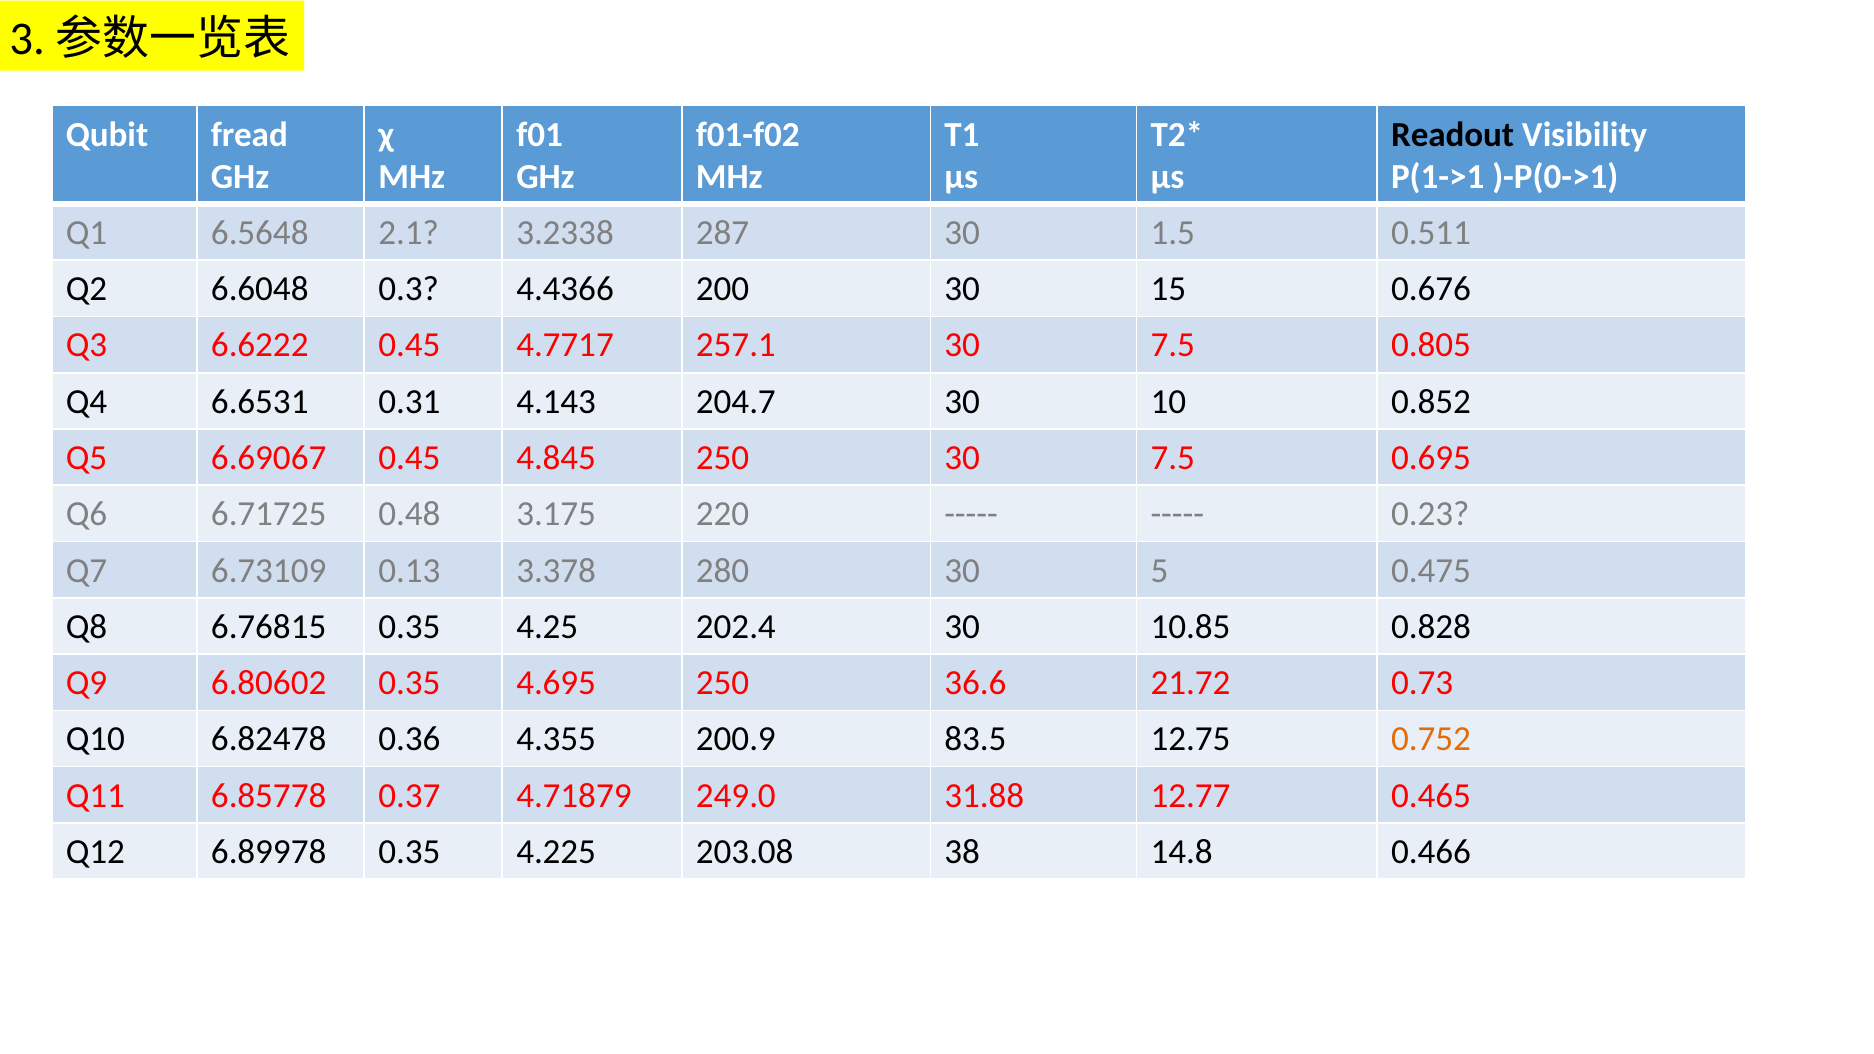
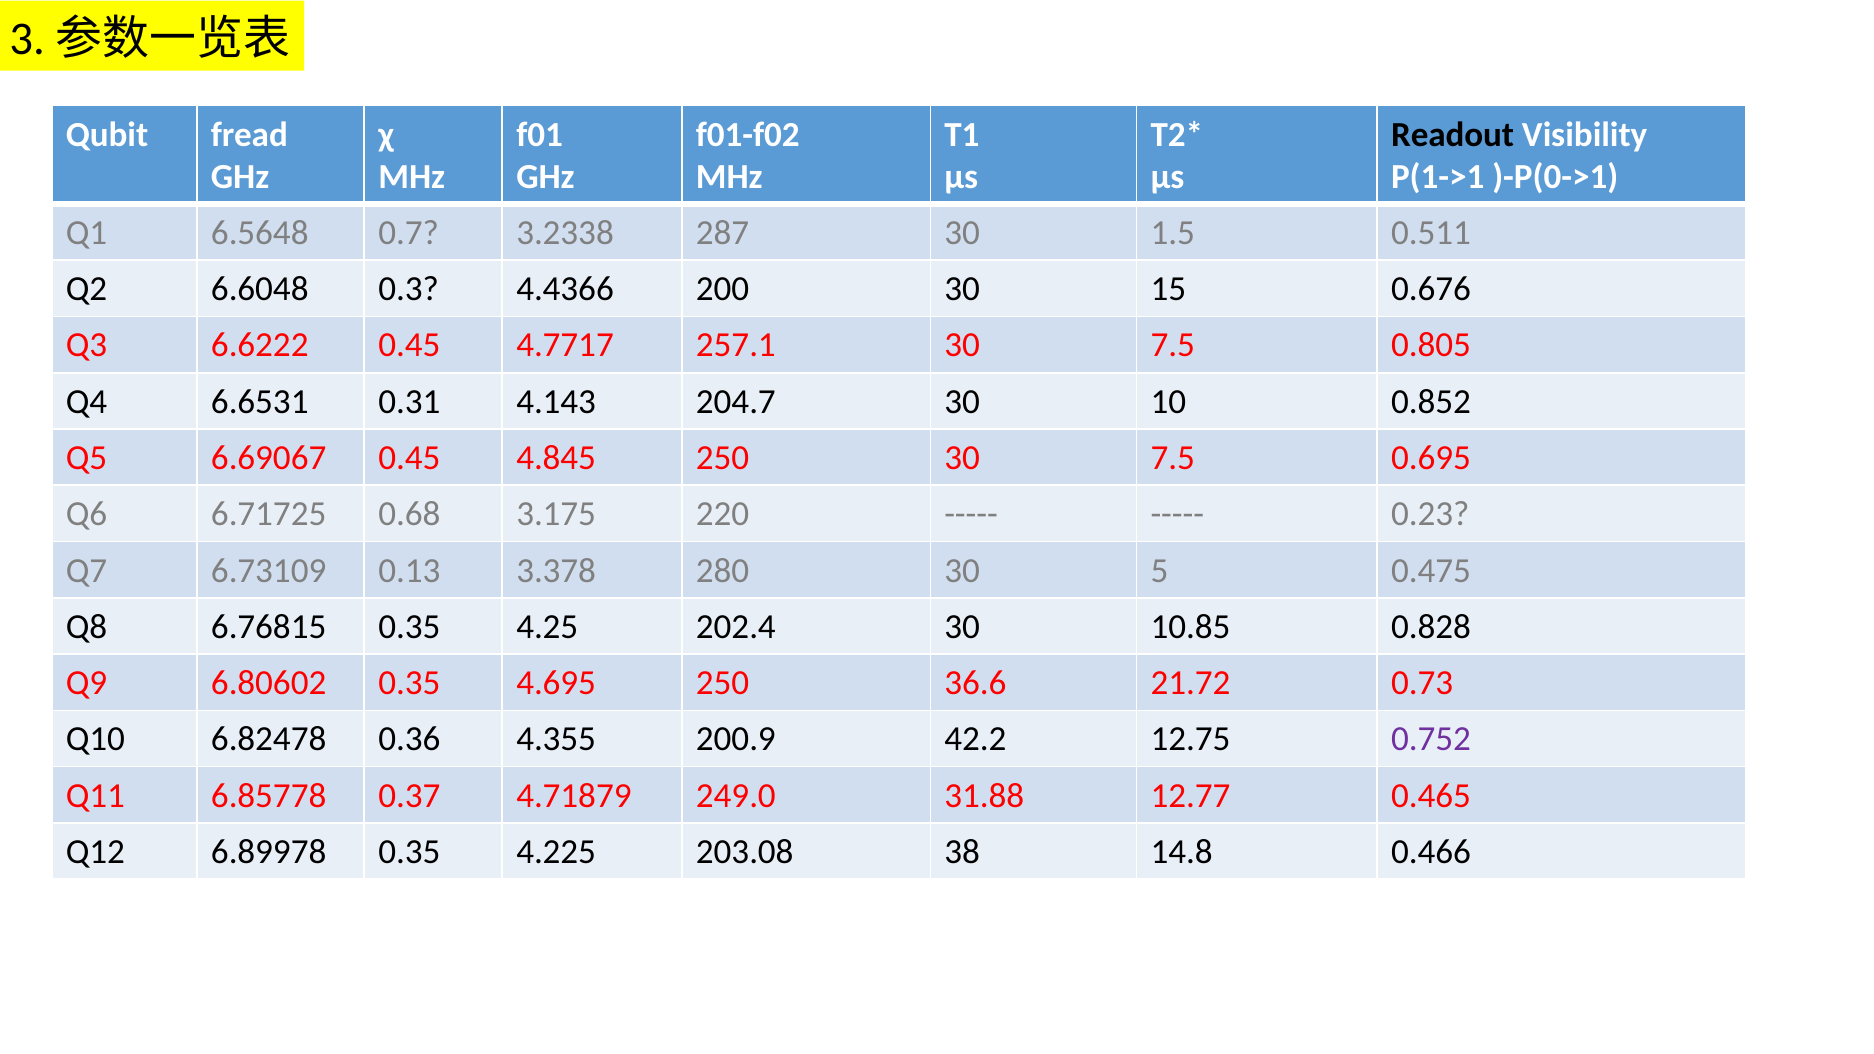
2.1: 2.1 -> 0.7
0.48: 0.48 -> 0.68
83.5: 83.5 -> 42.2
0.752 colour: orange -> purple
